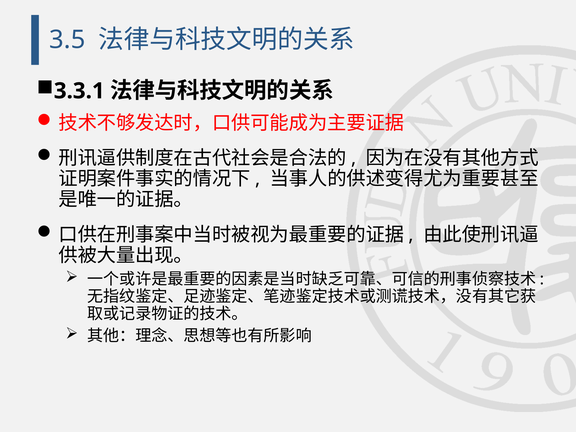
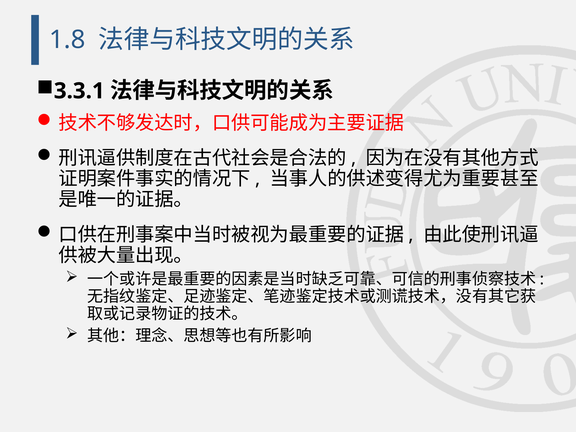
3.5: 3.5 -> 1.8
